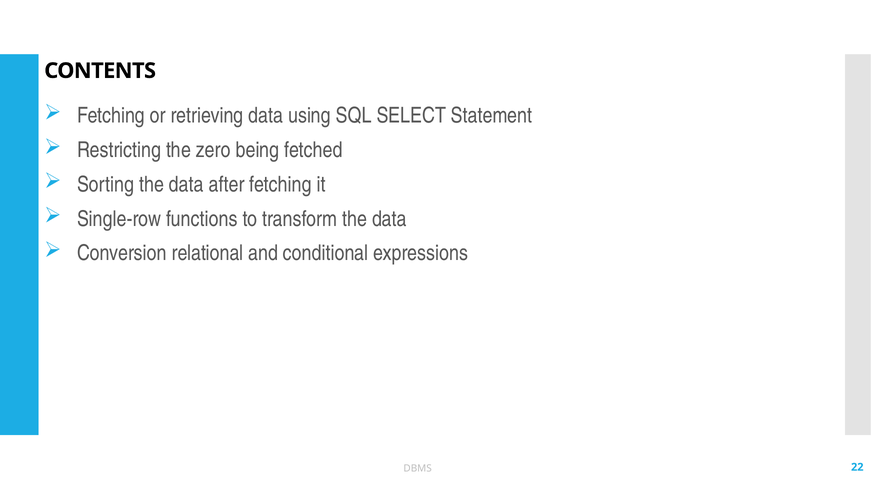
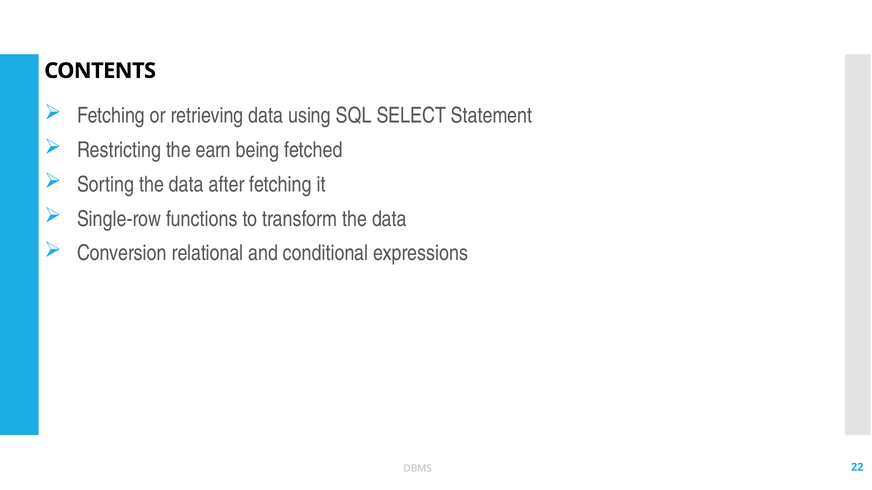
zero: zero -> earn
